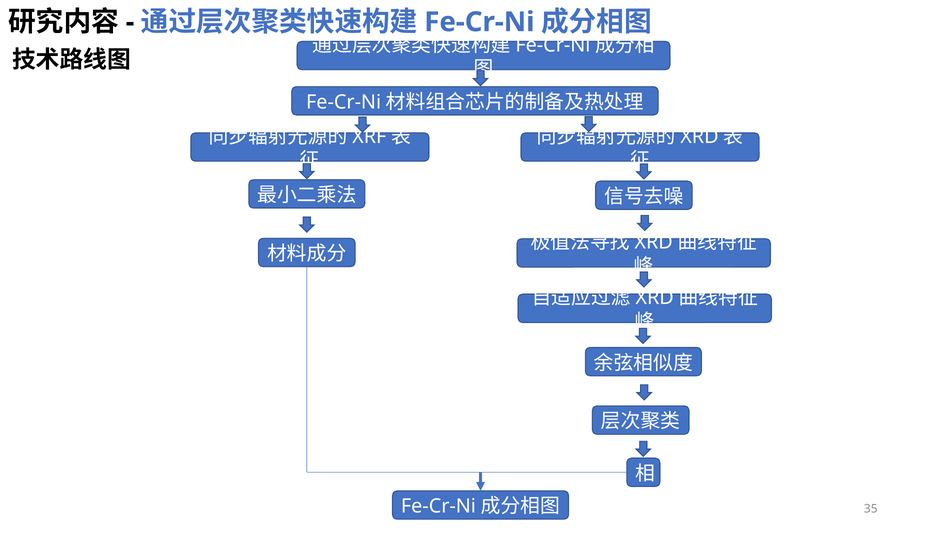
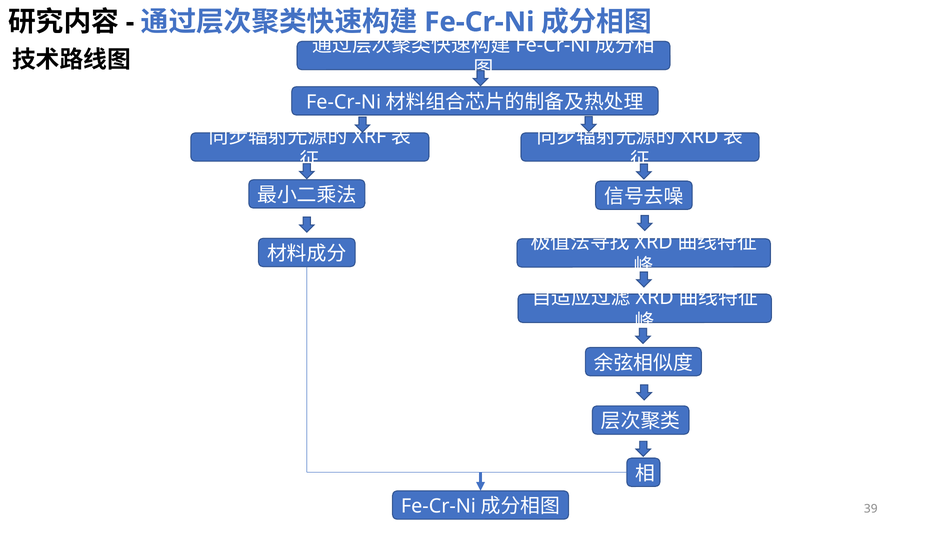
35: 35 -> 39
